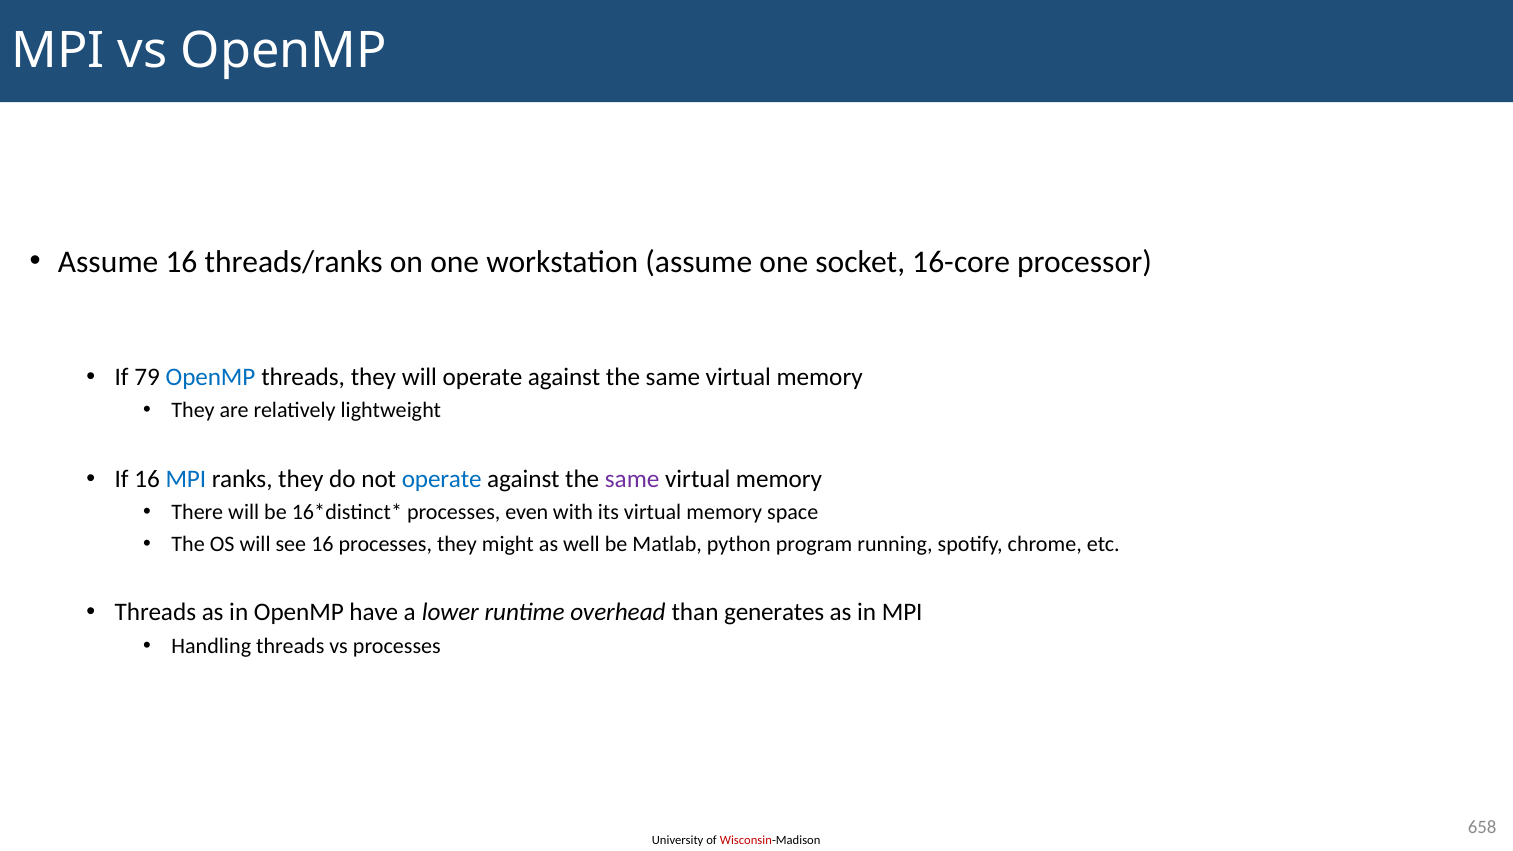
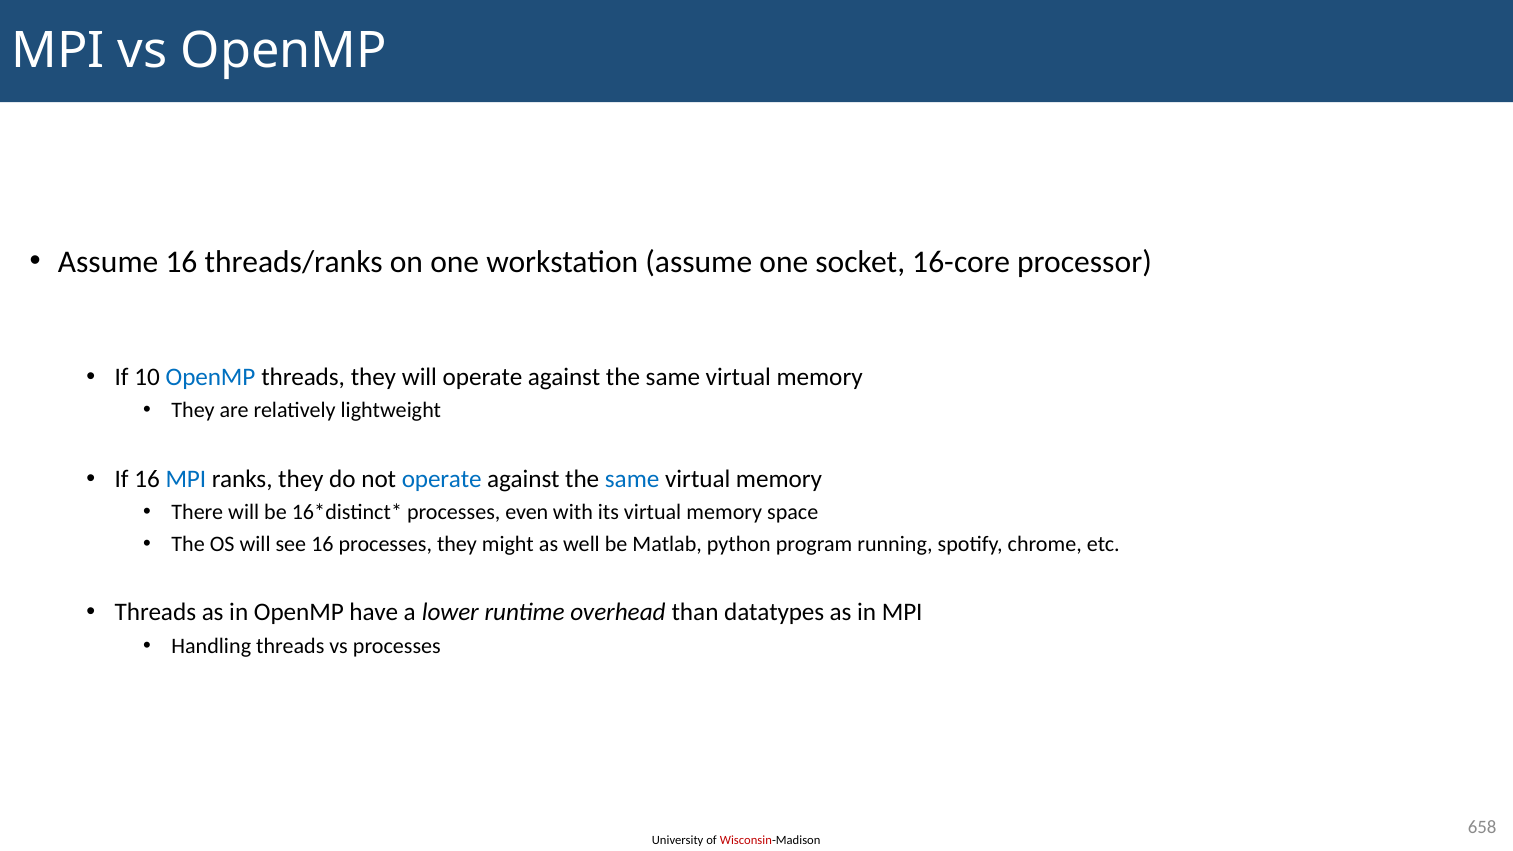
79: 79 -> 10
same at (632, 479) colour: purple -> blue
generates: generates -> datatypes
